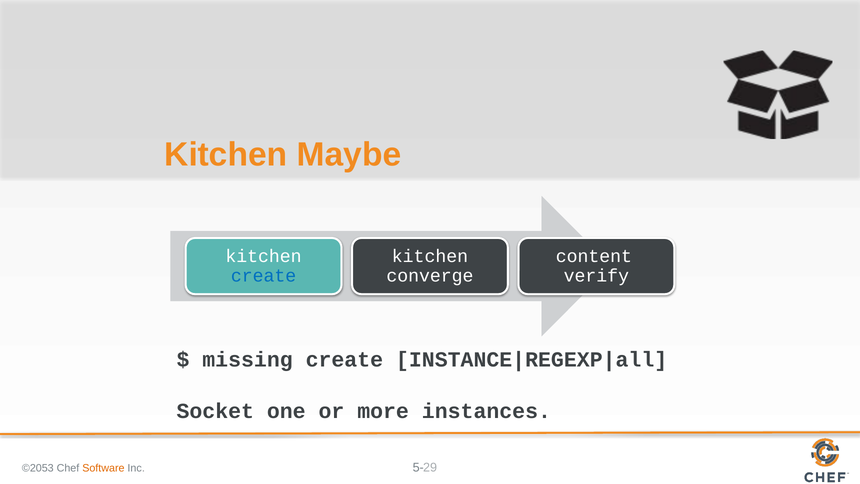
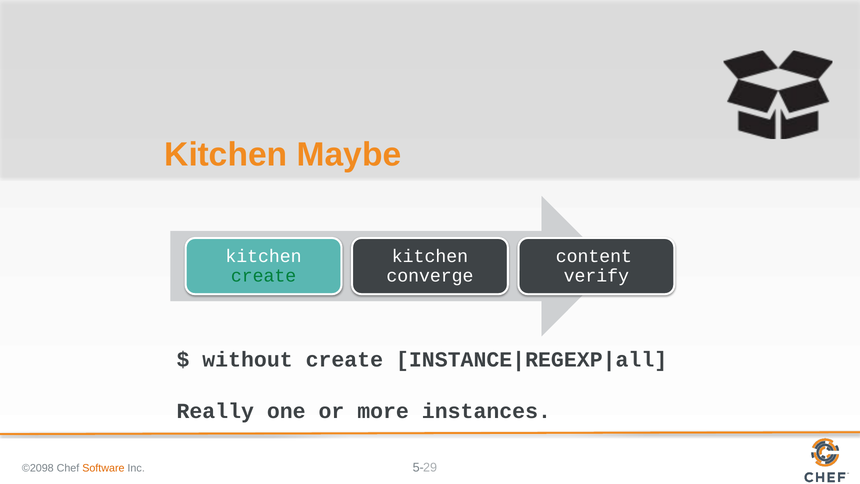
create at (264, 276) colour: blue -> green
missing: missing -> without
Socket: Socket -> Really
©2053: ©2053 -> ©2098
